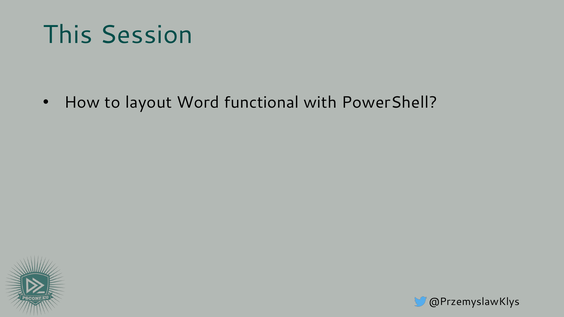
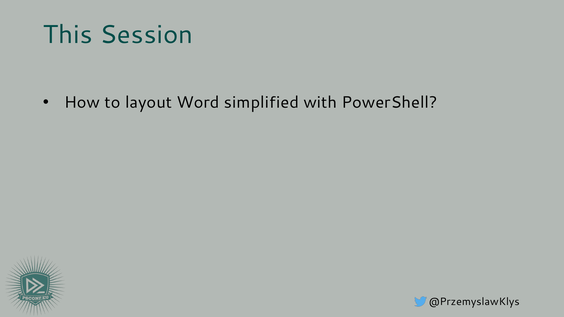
functional: functional -> simplified
